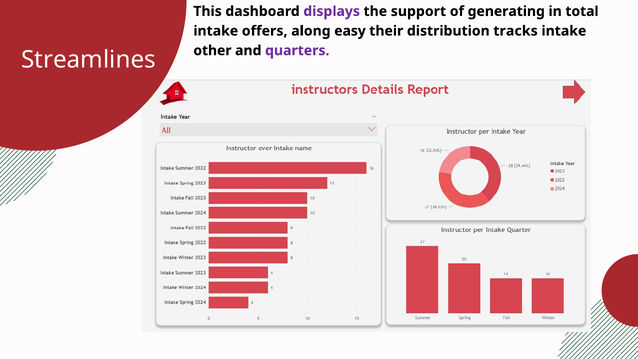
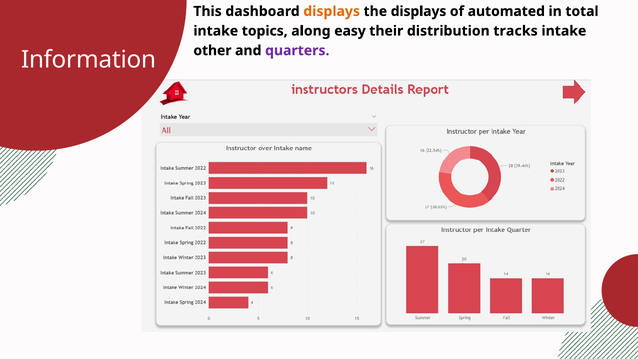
displays at (332, 11) colour: purple -> orange
the support: support -> displays
generating: generating -> automated
offers: offers -> topics
Streamlines: Streamlines -> Information
